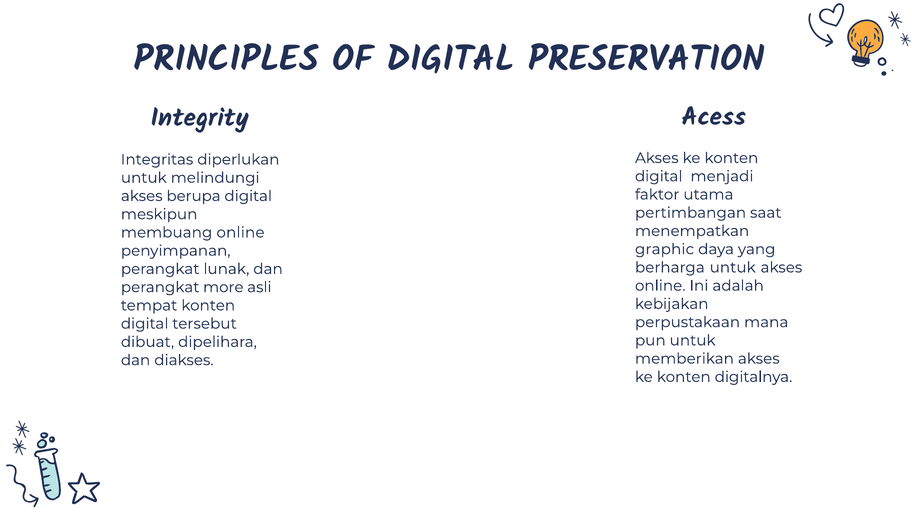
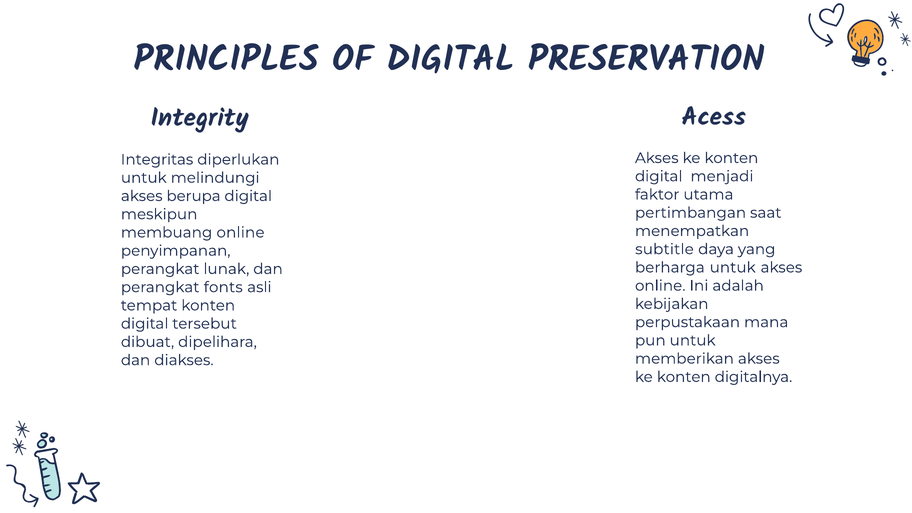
graphic: graphic -> subtitle
more: more -> fonts
